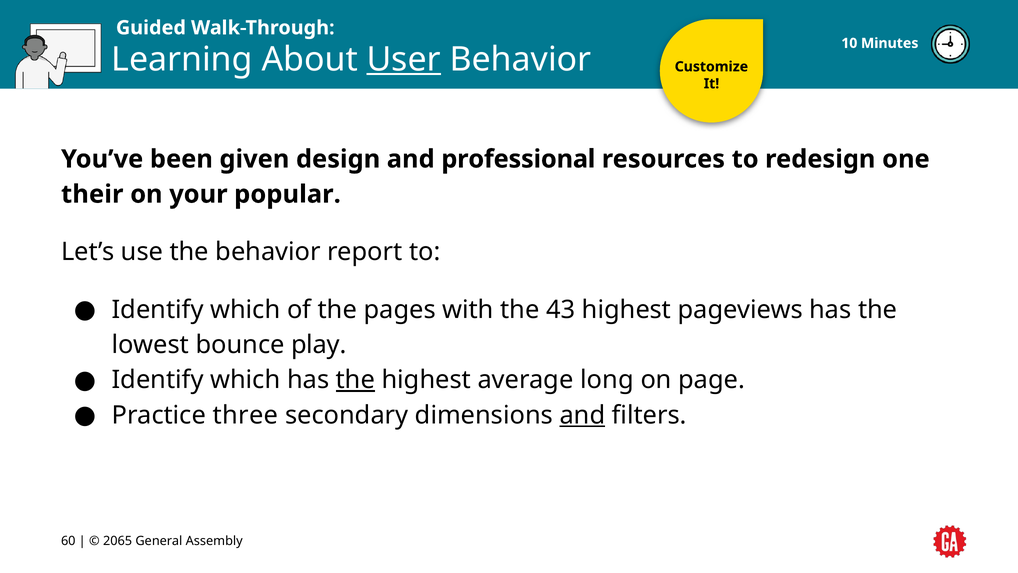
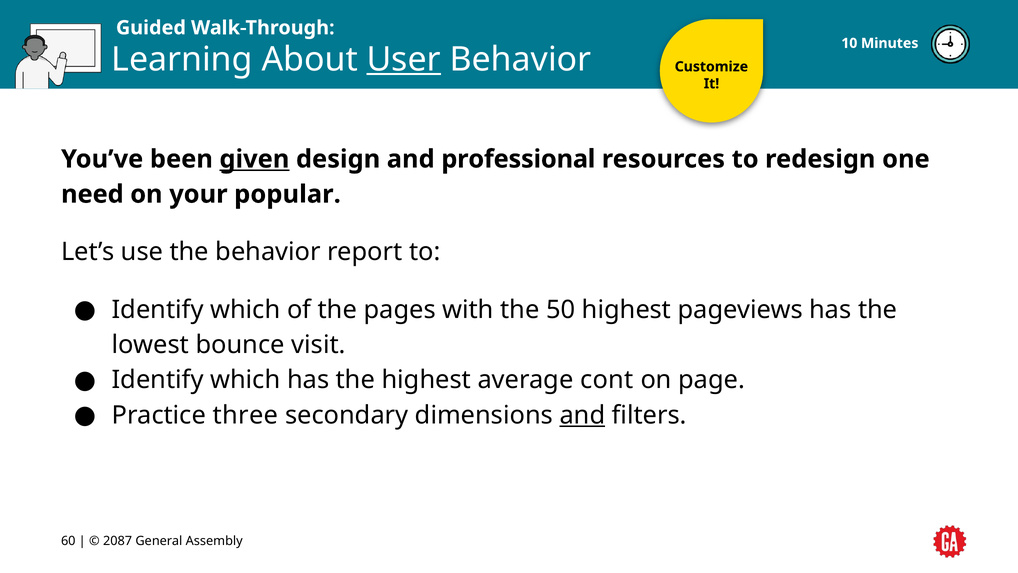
given underline: none -> present
their: their -> need
43: 43 -> 50
play: play -> visit
the at (355, 380) underline: present -> none
long: long -> cont
2065: 2065 -> 2087
